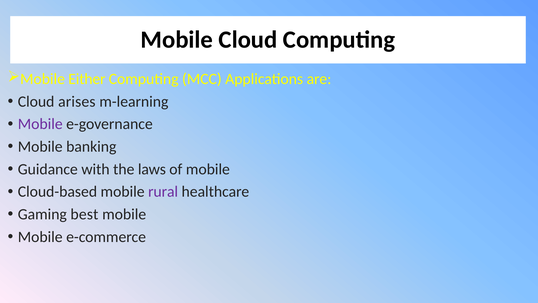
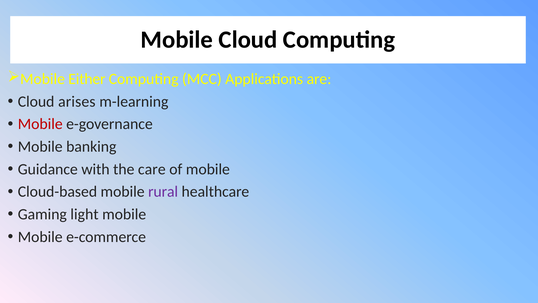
Mobile at (40, 124) colour: purple -> red
laws: laws -> care
best: best -> light
